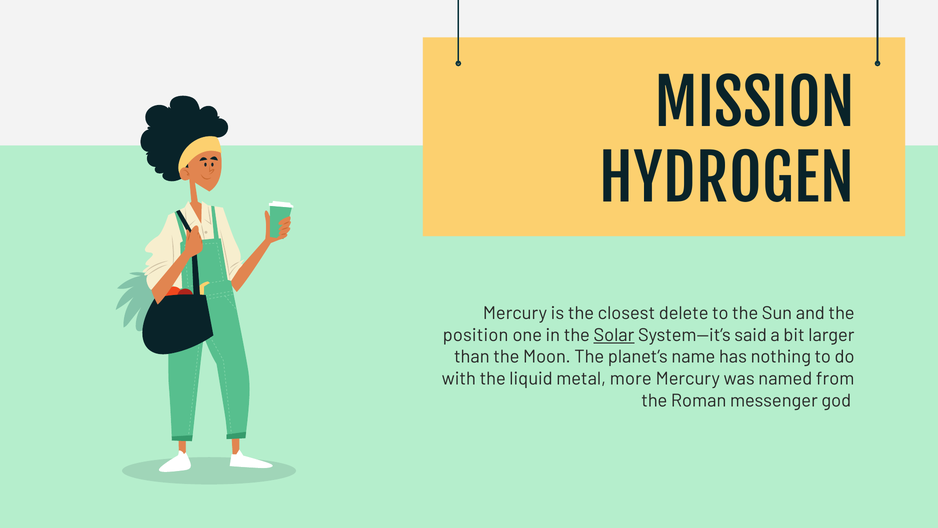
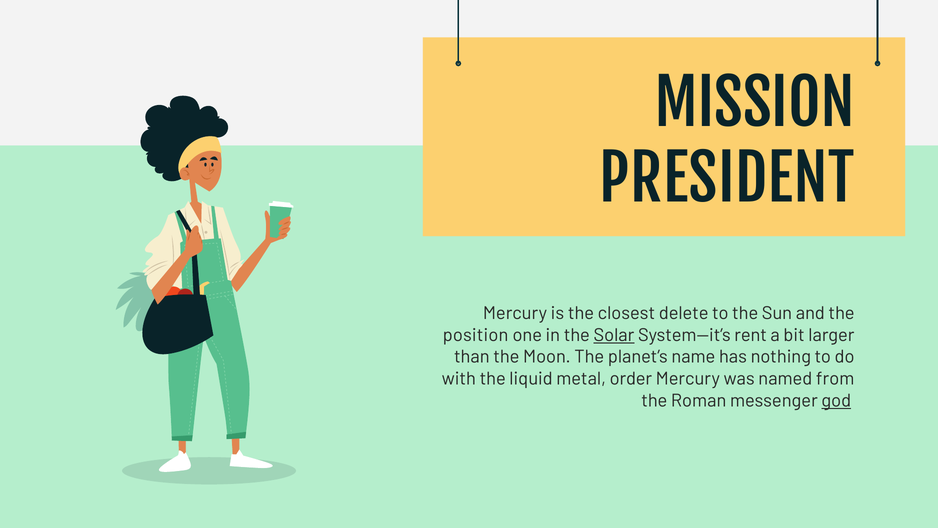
HYDROGEN: HYDROGEN -> PRESIDENT
said: said -> rent
more: more -> order
god underline: none -> present
